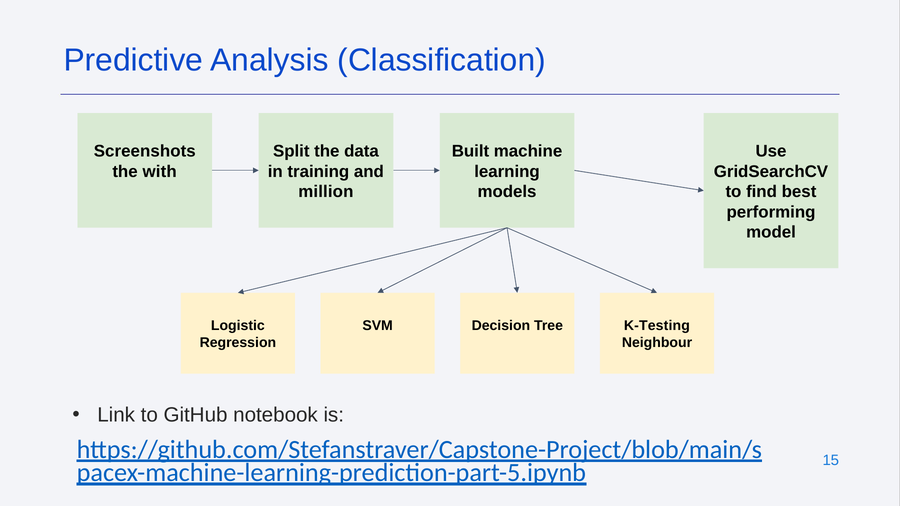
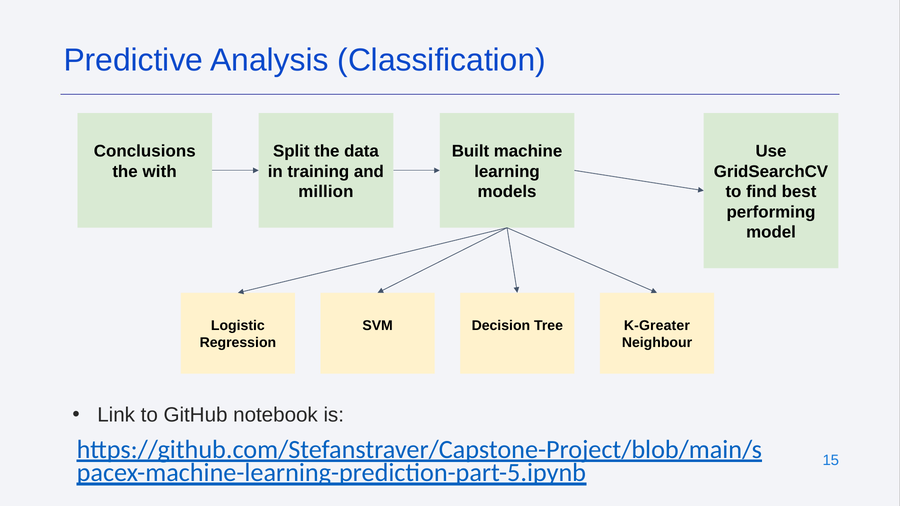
Screenshots: Screenshots -> Conclusions
K-Testing: K-Testing -> K-Greater
